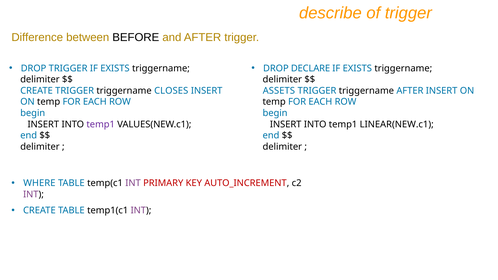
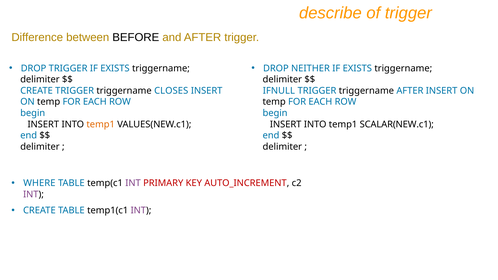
DECLARE: DECLARE -> NEITHER
ASSETS: ASSETS -> IFNULL
temp1 at (101, 124) colour: purple -> orange
LINEAR(NEW.c1: LINEAR(NEW.c1 -> SCALAR(NEW.c1
